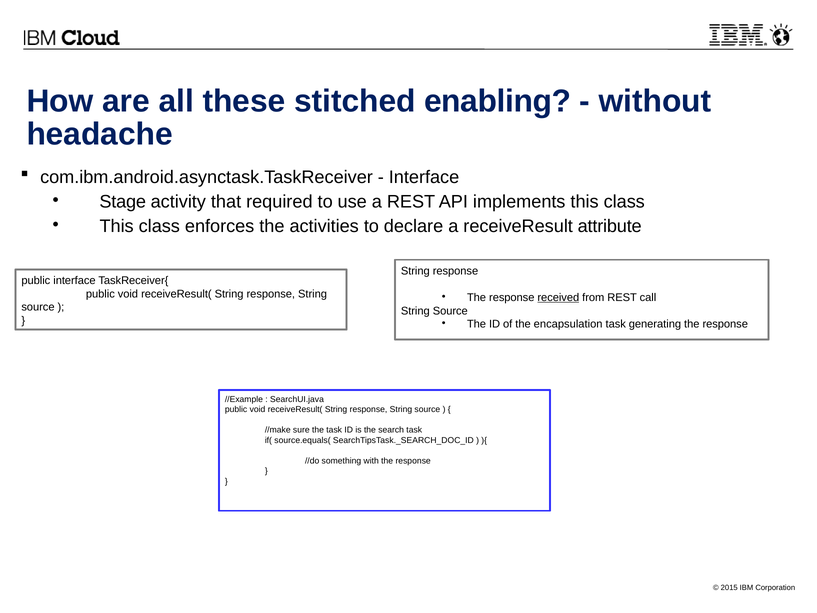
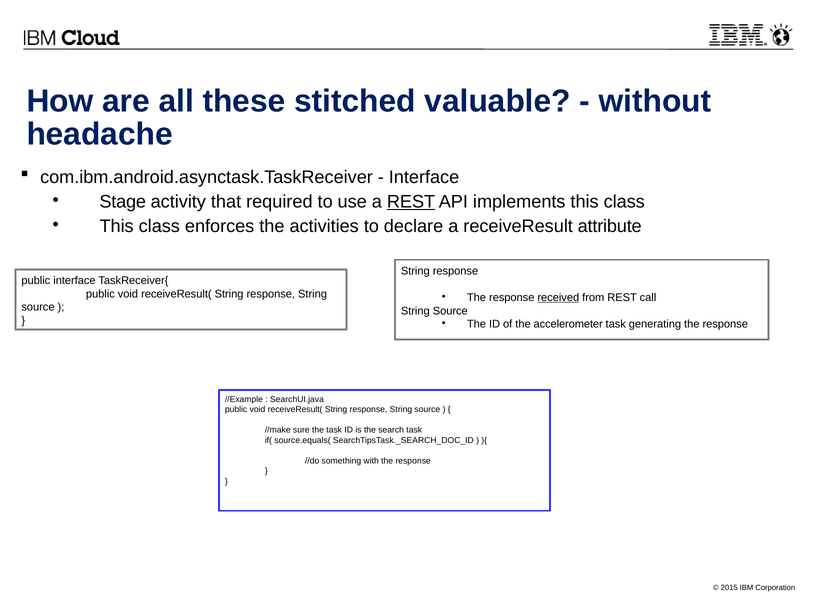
enabling: enabling -> valuable
REST at (411, 202) underline: none -> present
encapsulation: encapsulation -> accelerometer
